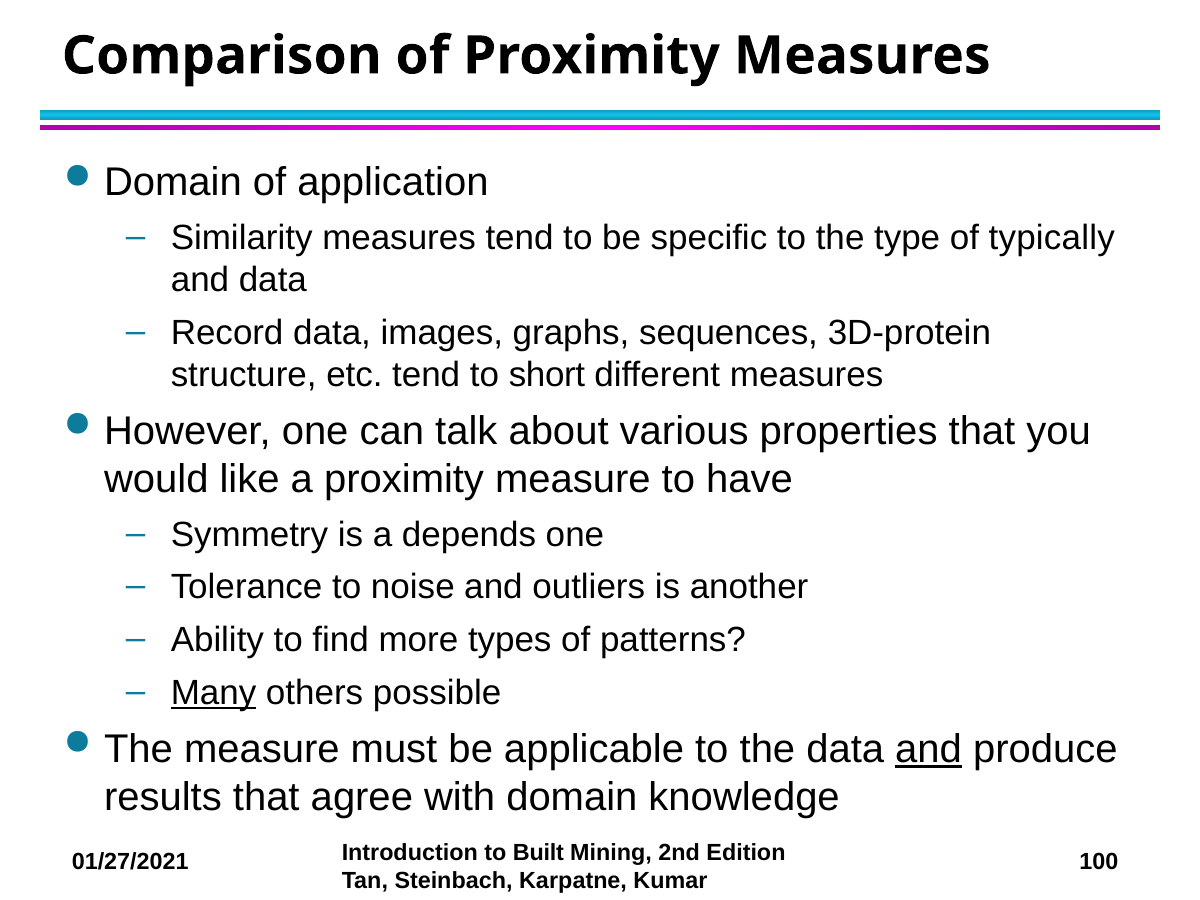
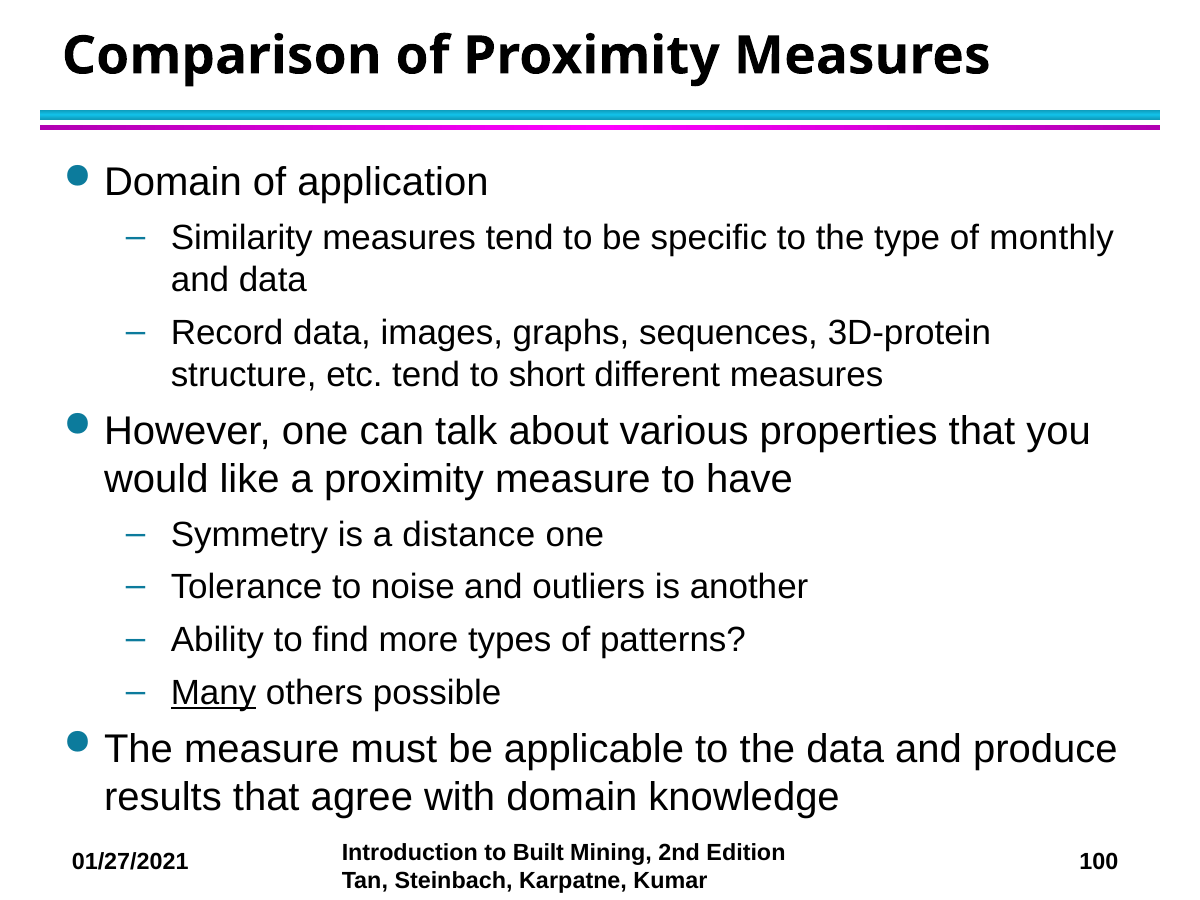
typically: typically -> monthly
depends: depends -> distance
and at (929, 749) underline: present -> none
